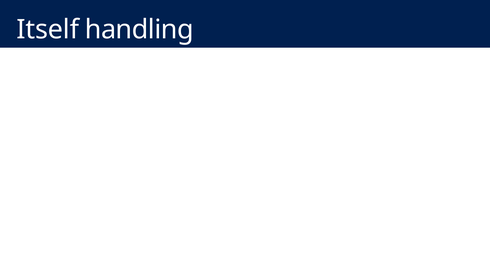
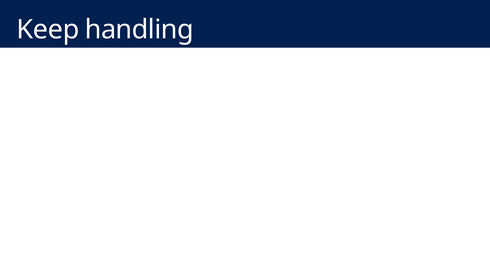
Itself: Itself -> Keep
